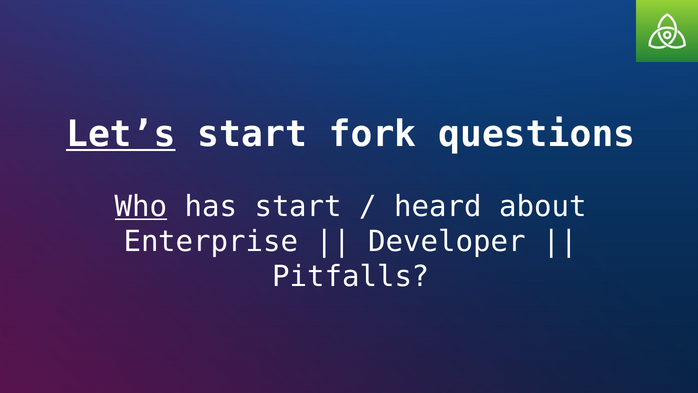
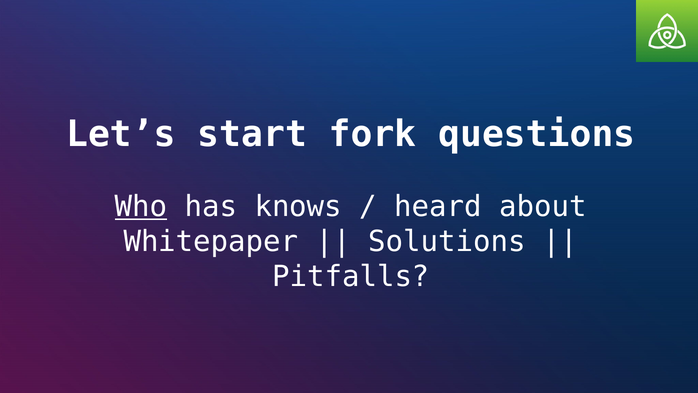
Let’s underline: present -> none
has start: start -> knows
Enterprise: Enterprise -> Whitepaper
Developer: Developer -> Solutions
